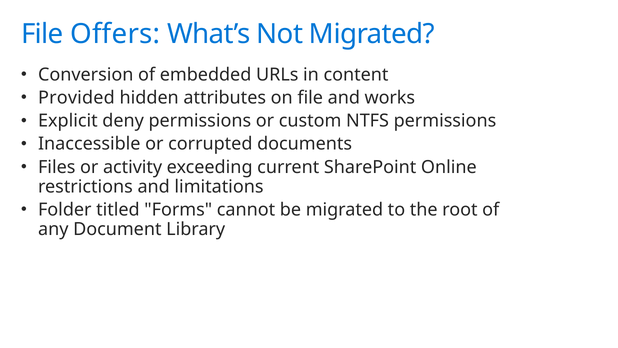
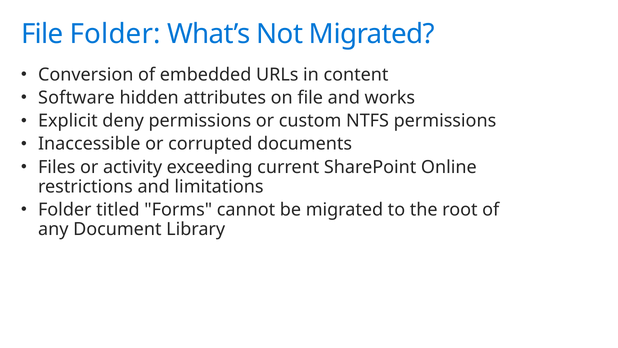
File Offers: Offers -> Folder
Provided: Provided -> Software
